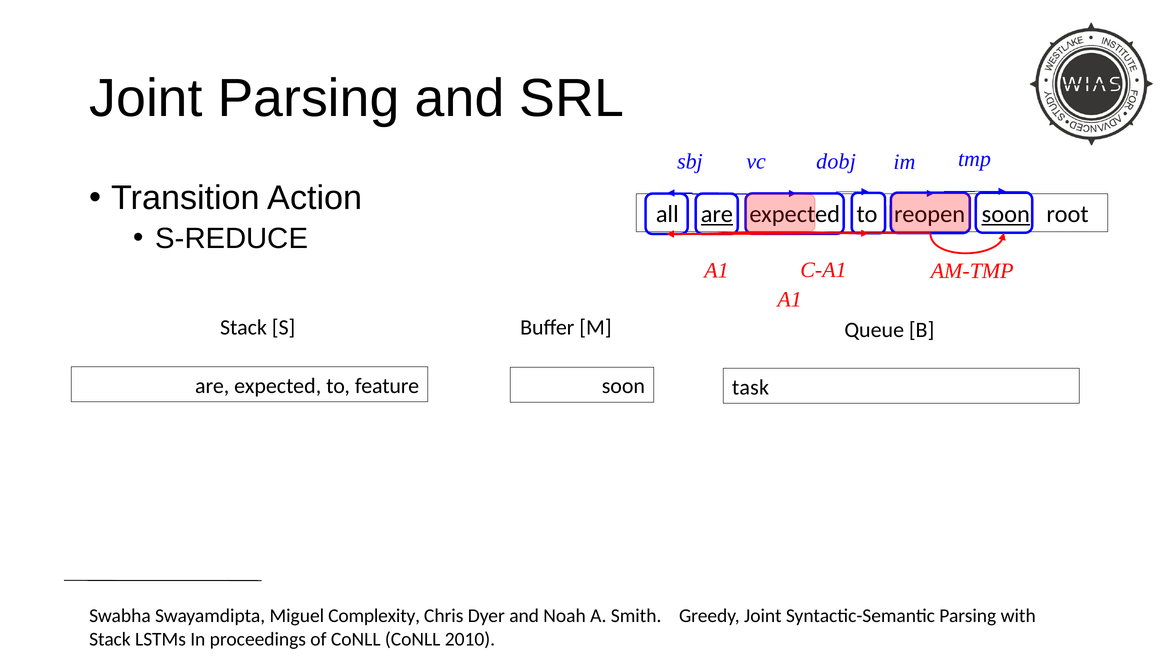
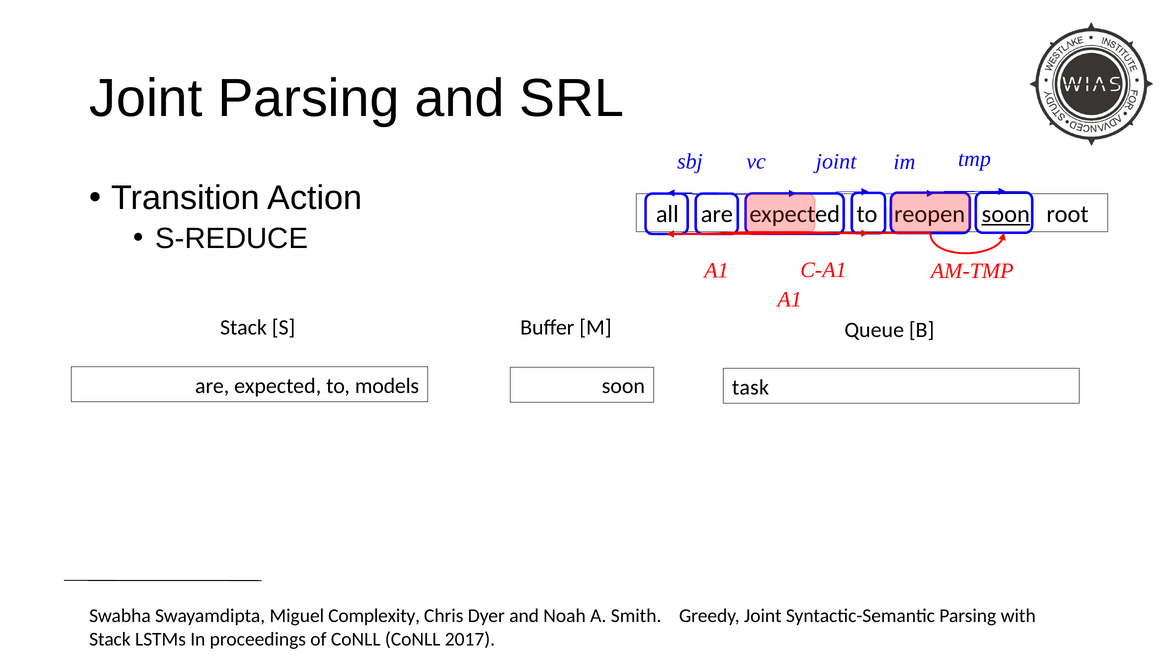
dobj at (836, 162): dobj -> joint
are at (717, 214) underline: present -> none
feature: feature -> models
2010: 2010 -> 2017
